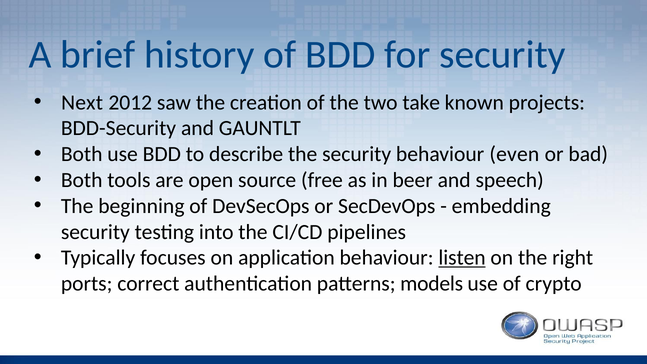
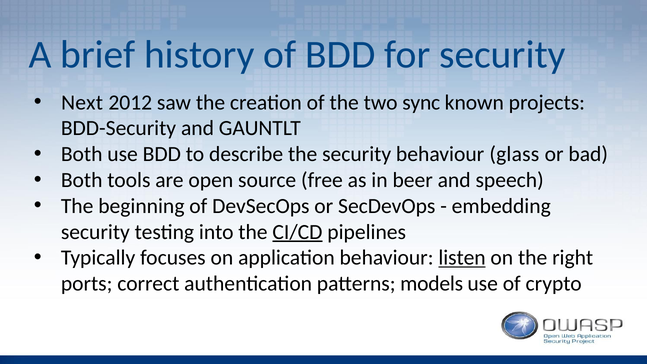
take: take -> sync
even: even -> glass
CI/CD underline: none -> present
